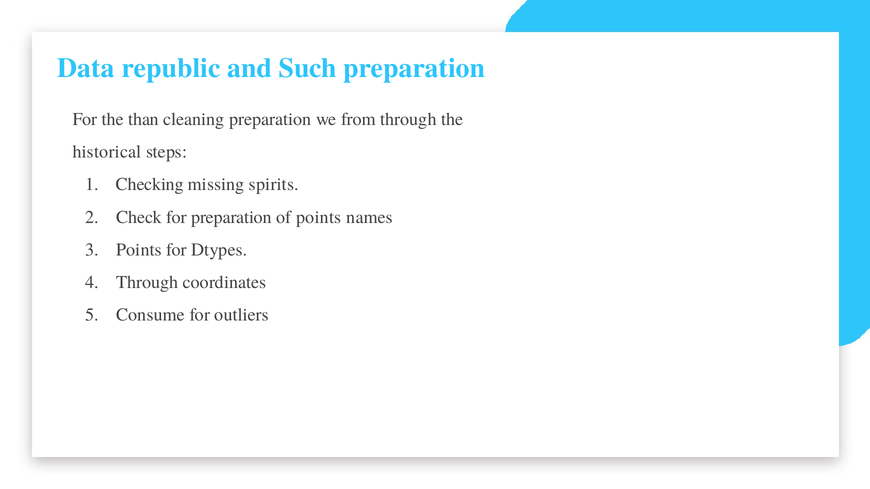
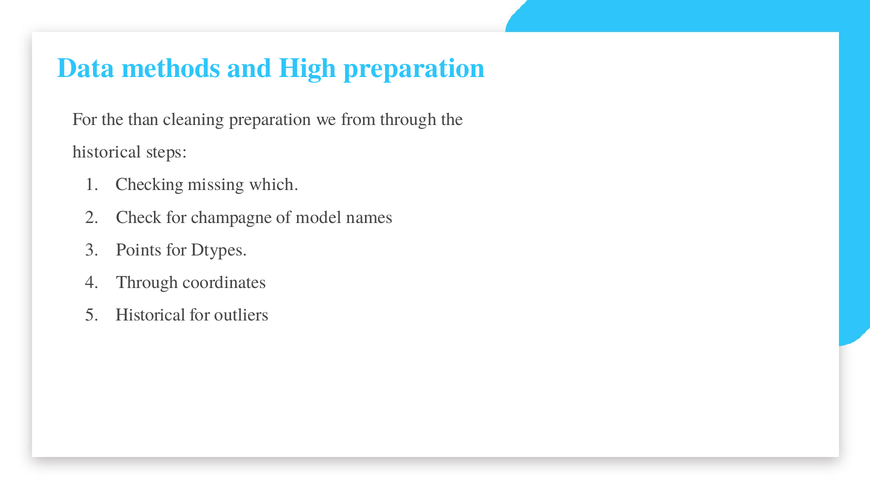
republic: republic -> methods
Such: Such -> High
spirits: spirits -> which
for preparation: preparation -> champagne
of points: points -> model
Consume at (151, 315): Consume -> Historical
